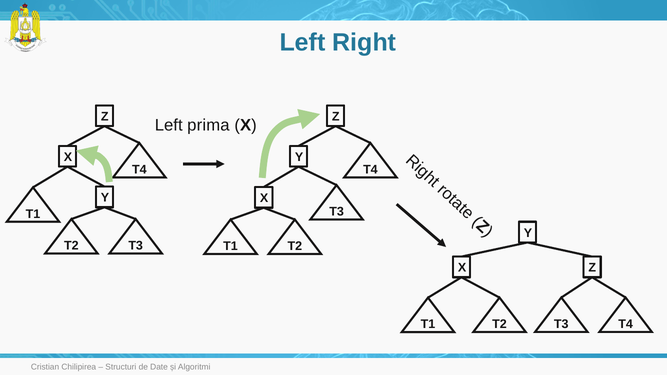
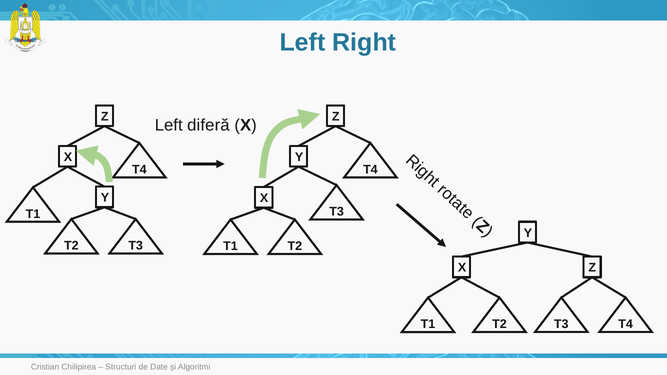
prima: prima -> diferă
